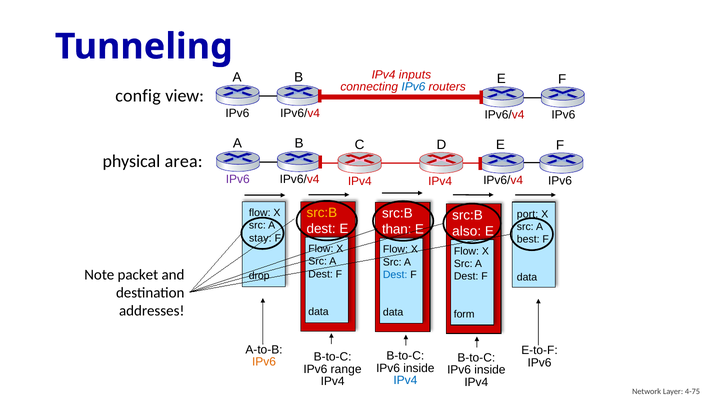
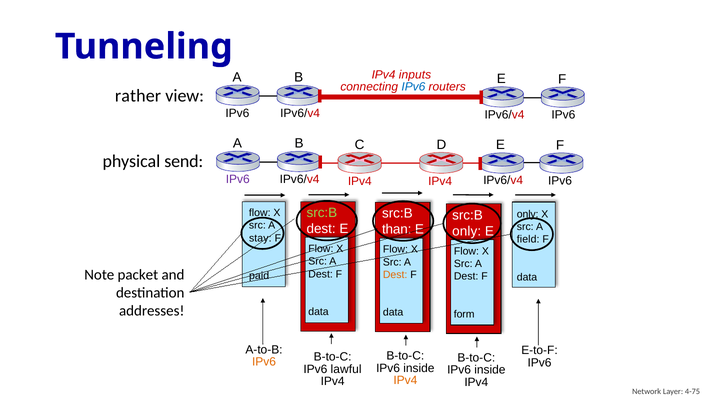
config: config -> rather
area: area -> send
src:B at (322, 212) colour: yellow -> light green
port at (528, 214): port -> only
also at (467, 231): also -> only
best: best -> field
Dest at (395, 274) colour: blue -> orange
drop: drop -> paid
range: range -> lawful
IPv4 at (405, 380) colour: blue -> orange
